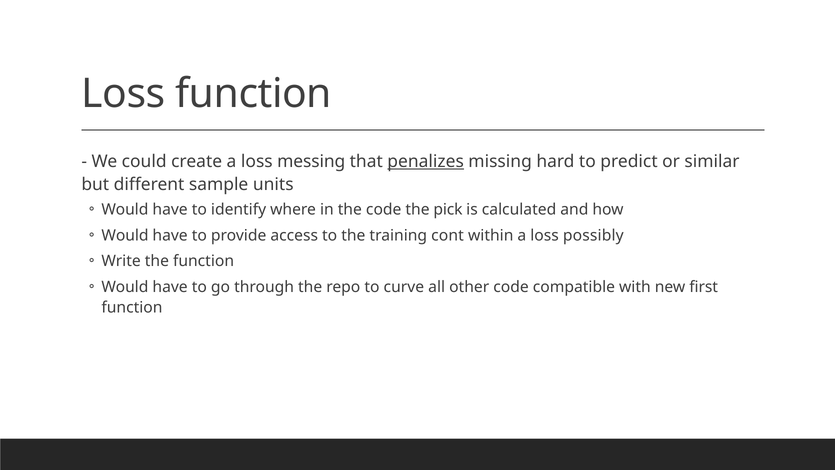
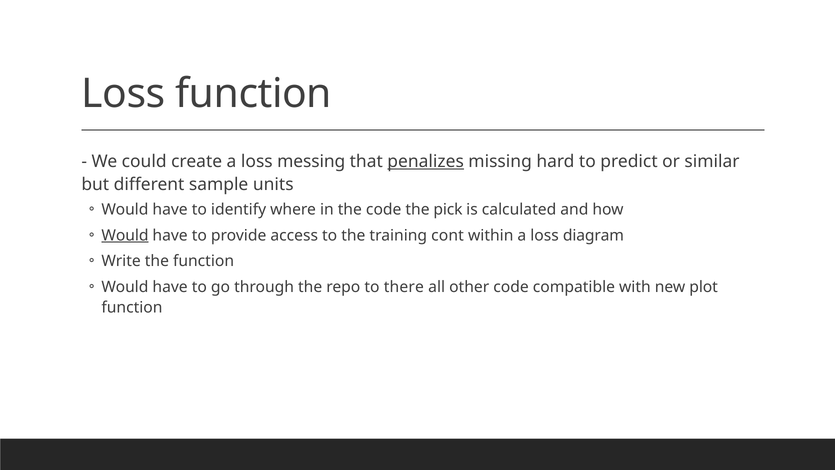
Would at (125, 235) underline: none -> present
possibly: possibly -> diagram
curve: curve -> there
first: first -> plot
